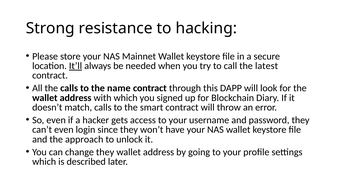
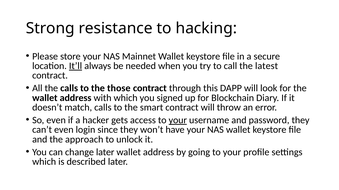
name: name -> those
your at (178, 121) underline: none -> present
change they: they -> later
